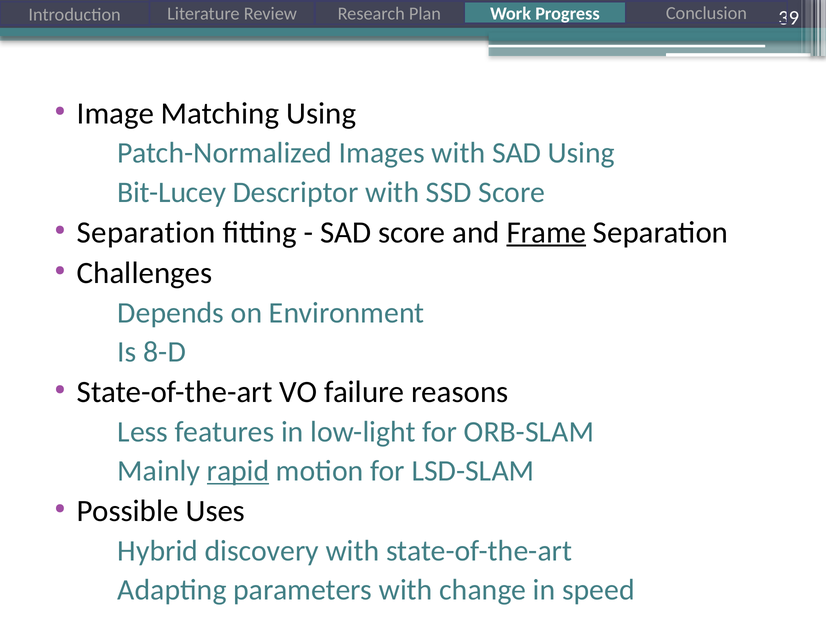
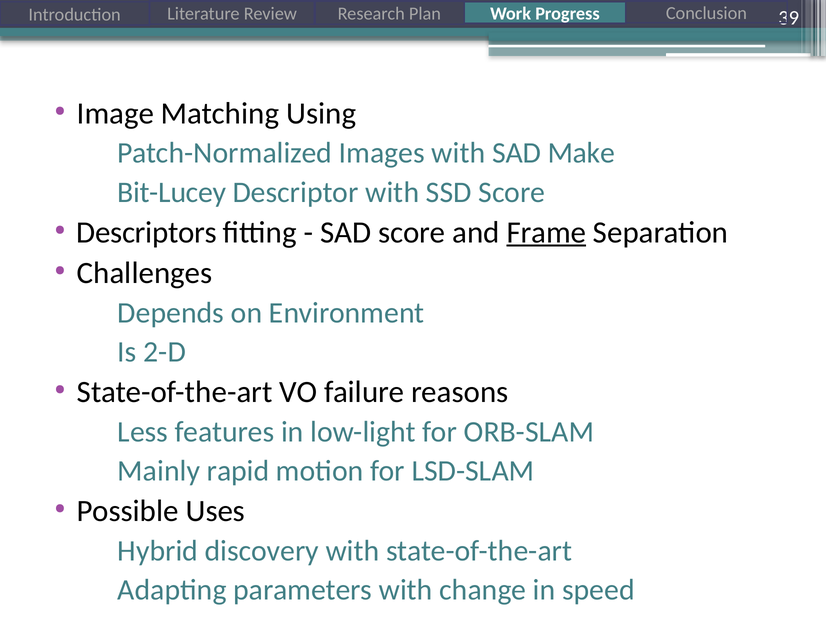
SAD Using: Using -> Make
Separation at (146, 232): Separation -> Descriptors
8-D: 8-D -> 2-D
rapid underline: present -> none
